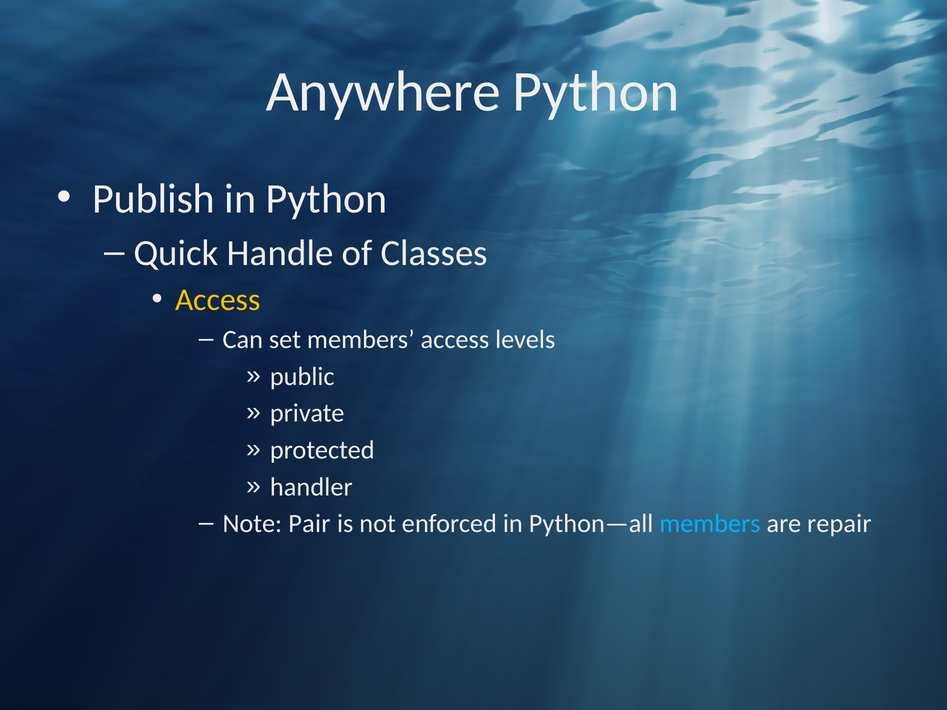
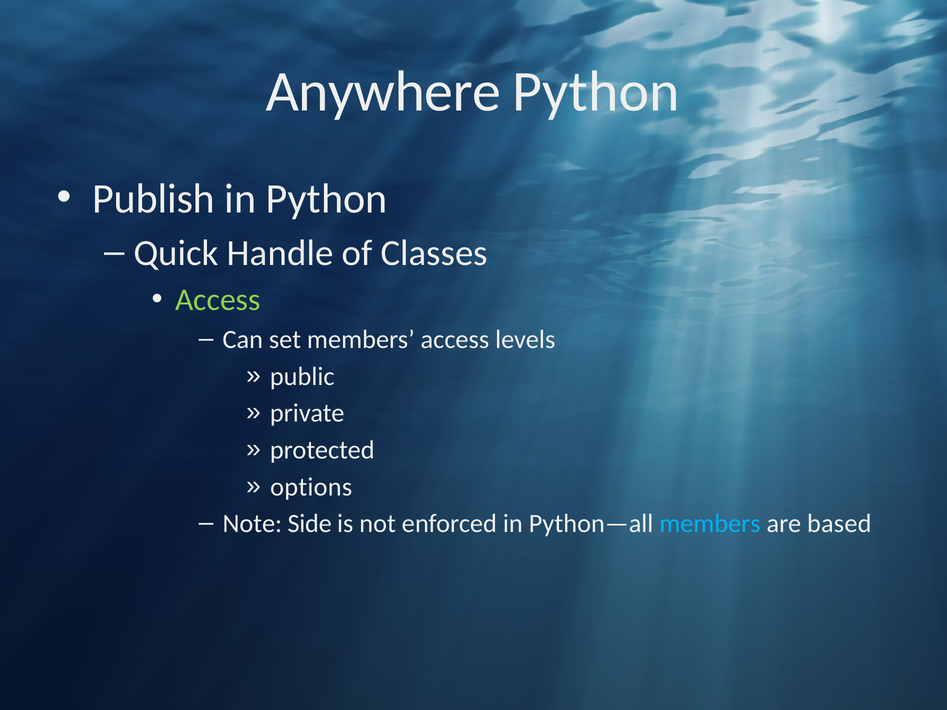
Access at (218, 300) colour: yellow -> light green
handler: handler -> options
Pair: Pair -> Side
repair: repair -> based
